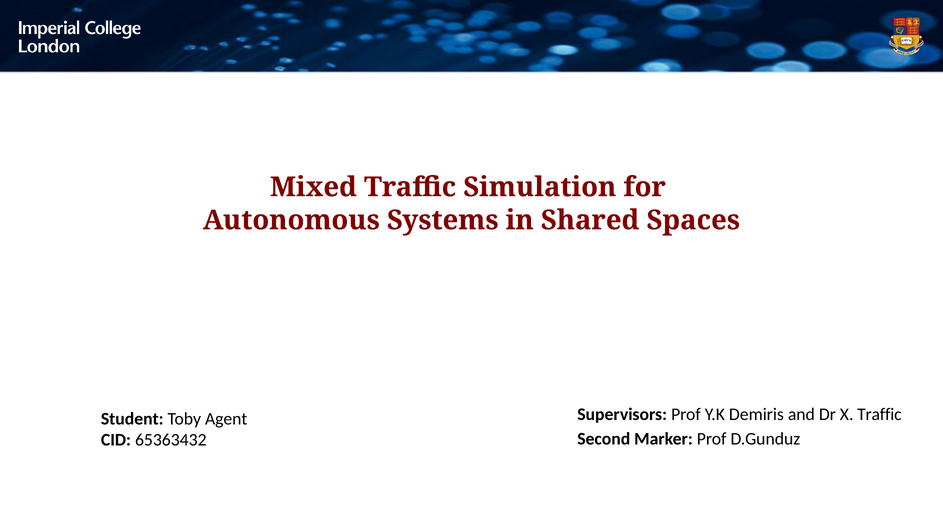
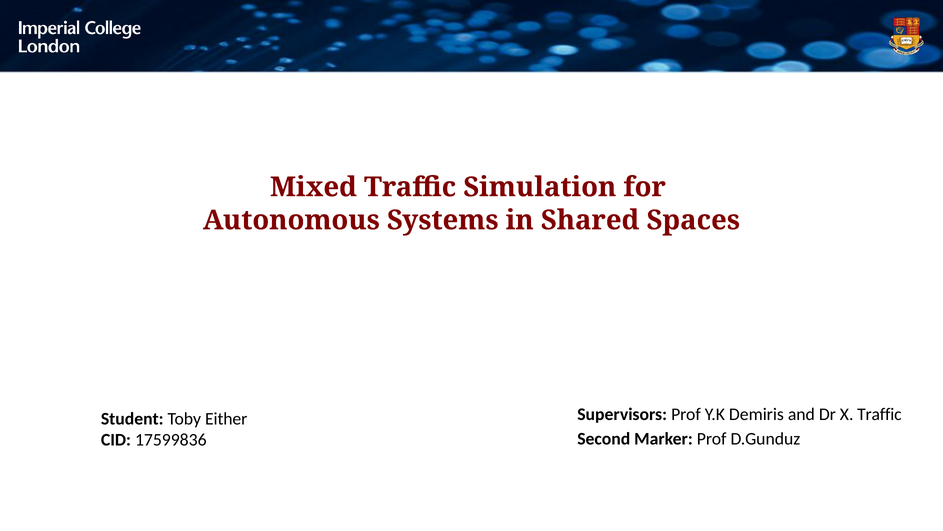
Agent: Agent -> Either
65363432: 65363432 -> 17599836
